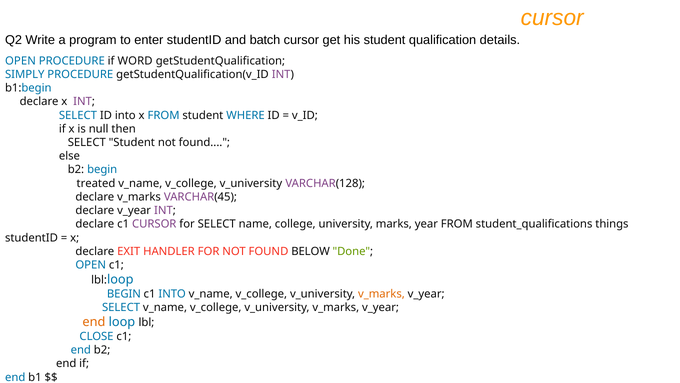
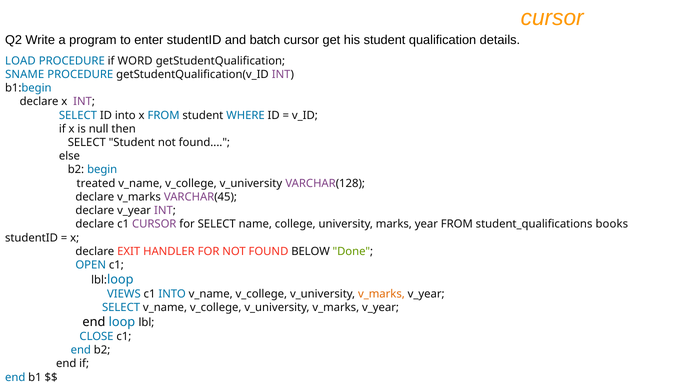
OPEN at (20, 61): OPEN -> LOAD
SIMPLY: SIMPLY -> SNAME
things: things -> books
BEGIN at (124, 294): BEGIN -> VIEWS
end at (94, 322) colour: orange -> black
